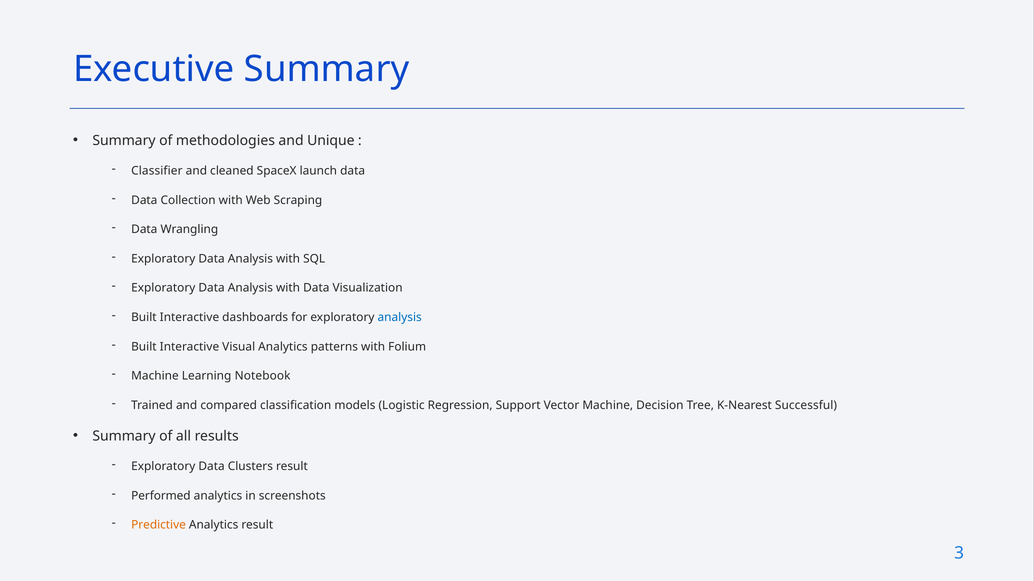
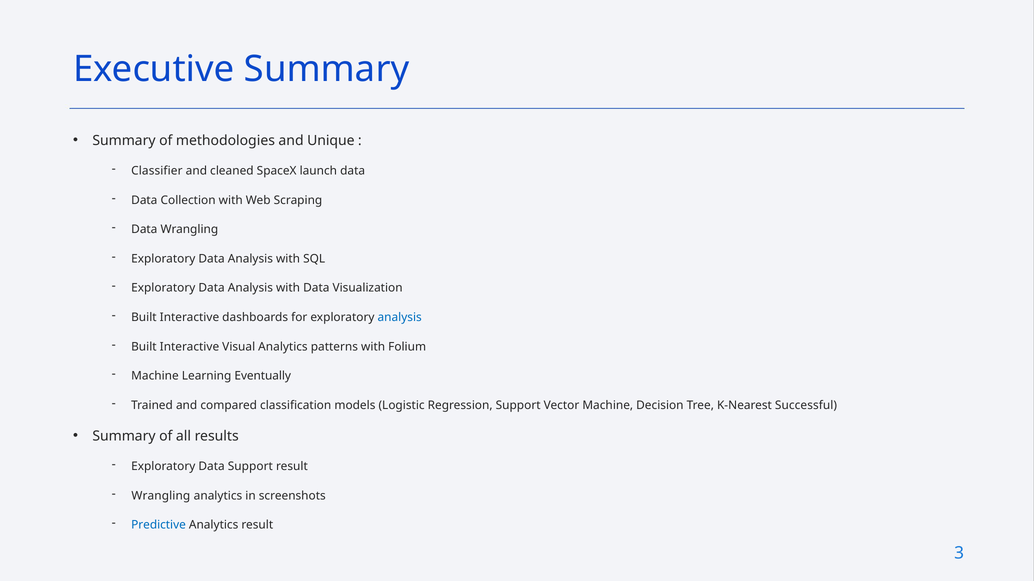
Notebook: Notebook -> Eventually
Data Clusters: Clusters -> Support
Performed at (161, 496): Performed -> Wrangling
Predictive colour: orange -> blue
